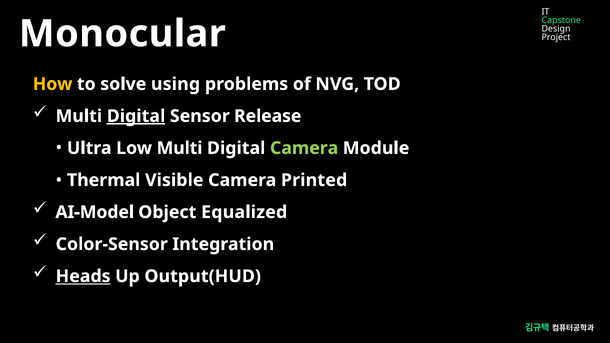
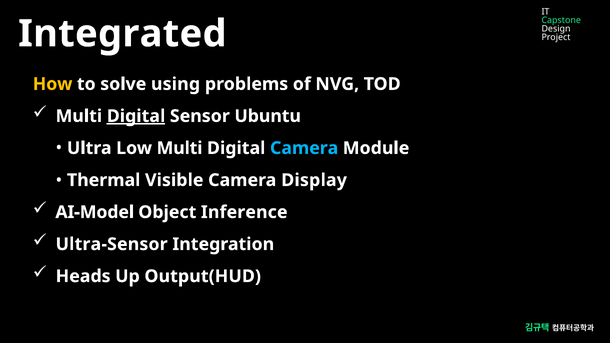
Monocular: Monocular -> Integrated
Release: Release -> Ubuntu
Camera at (304, 148) colour: light green -> light blue
Printed: Printed -> Display
Equalized: Equalized -> Inference
Color-Sensor: Color-Sensor -> Ultra-Sensor
Heads underline: present -> none
